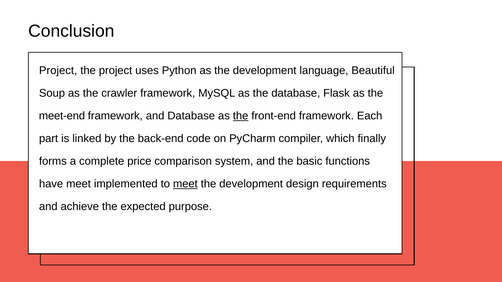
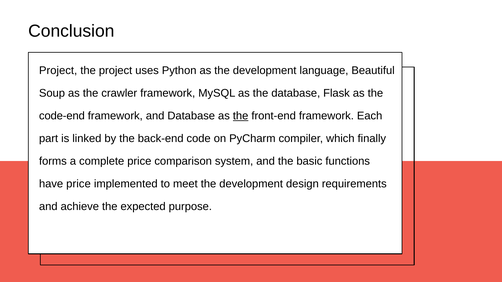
meet-end: meet-end -> code-end
have meet: meet -> price
meet at (185, 184) underline: present -> none
